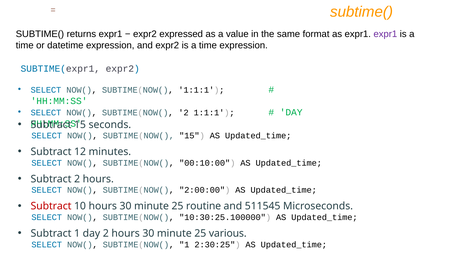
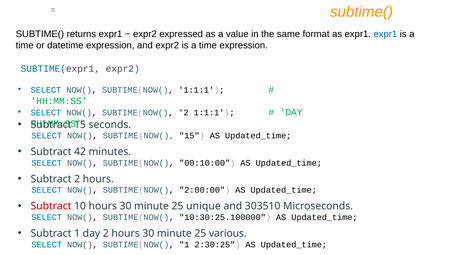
expr1 at (385, 34) colour: purple -> blue
12: 12 -> 42
routine: routine -> unique
511545: 511545 -> 303510
